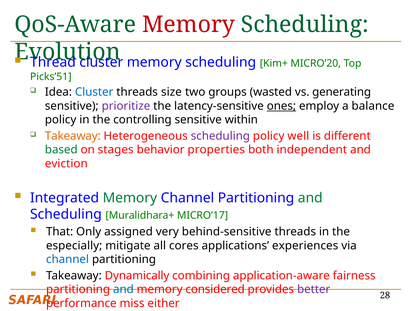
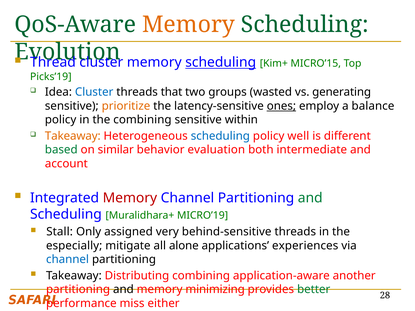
Memory at (188, 24) colour: red -> orange
scheduling at (221, 62) underline: none -> present
MICRO’20: MICRO’20 -> MICRO’15
Picks’51: Picks’51 -> Picks’19
size: size -> that
prioritize colour: purple -> orange
the controlling: controlling -> combining
scheduling at (220, 136) colour: purple -> blue
stages: stages -> similar
properties: properties -> evaluation
independent: independent -> intermediate
eviction: eviction -> account
Memory at (130, 198) colour: green -> red
MICRO’17: MICRO’17 -> MICRO’19
That: That -> Stall
cores: cores -> alone
Dynamically: Dynamically -> Distributing
fairness: fairness -> another
and at (123, 290) colour: blue -> black
considered: considered -> minimizing
better colour: purple -> green
